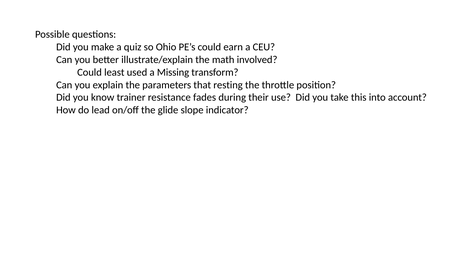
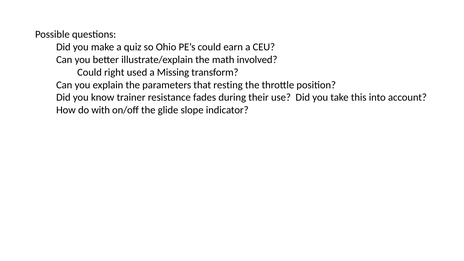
least: least -> right
lead: lead -> with
